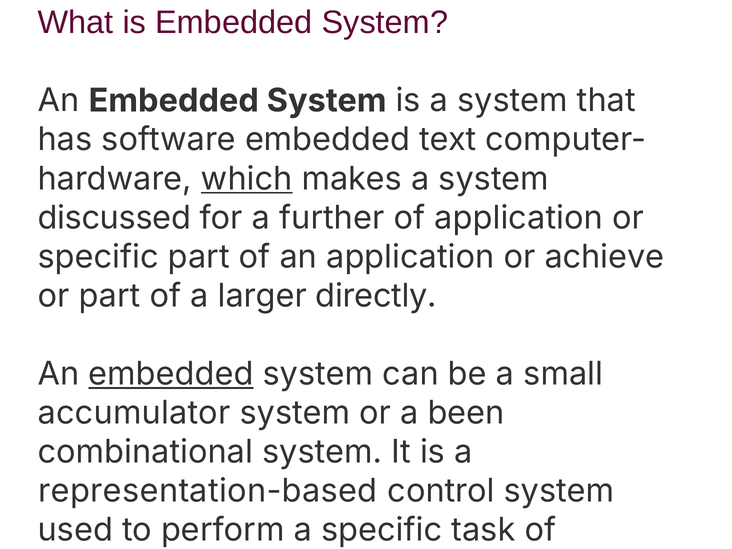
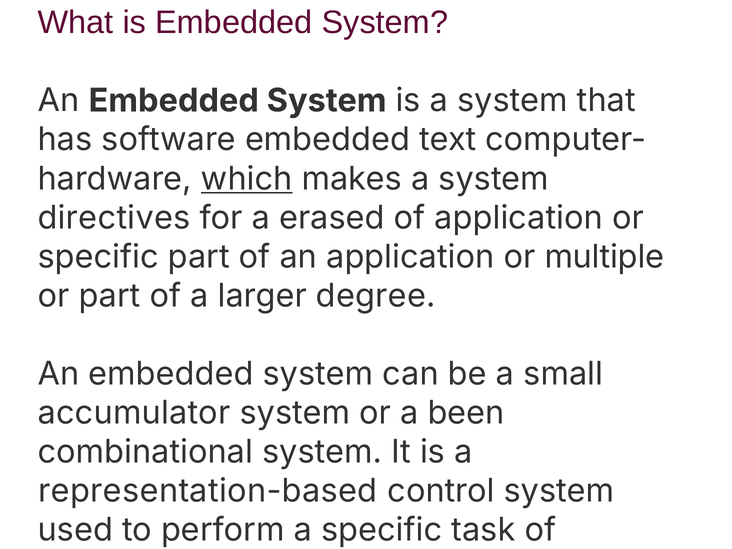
discussed: discussed -> directives
further: further -> erased
achieve: achieve -> multiple
directly: directly -> degree
embedded at (171, 374) underline: present -> none
